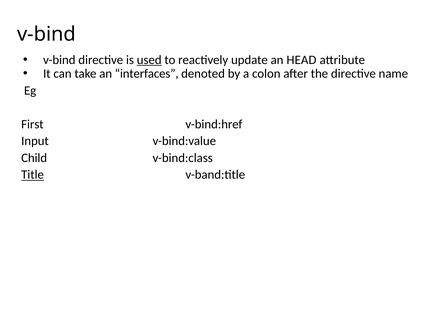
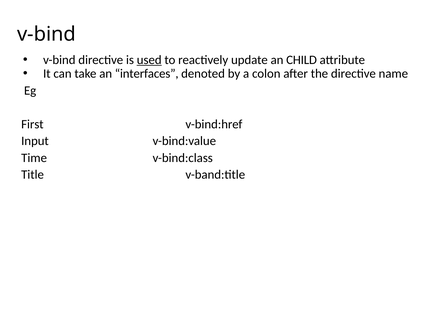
HEAD: HEAD -> CHILD
Child: Child -> Time
Title underline: present -> none
